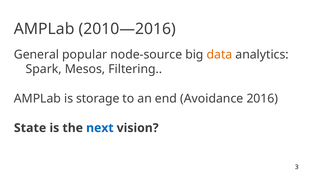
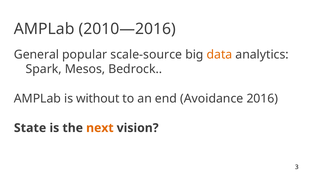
node-source: node-source -> scale-source
Filtering: Filtering -> Bedrock
storage: storage -> without
next colour: blue -> orange
